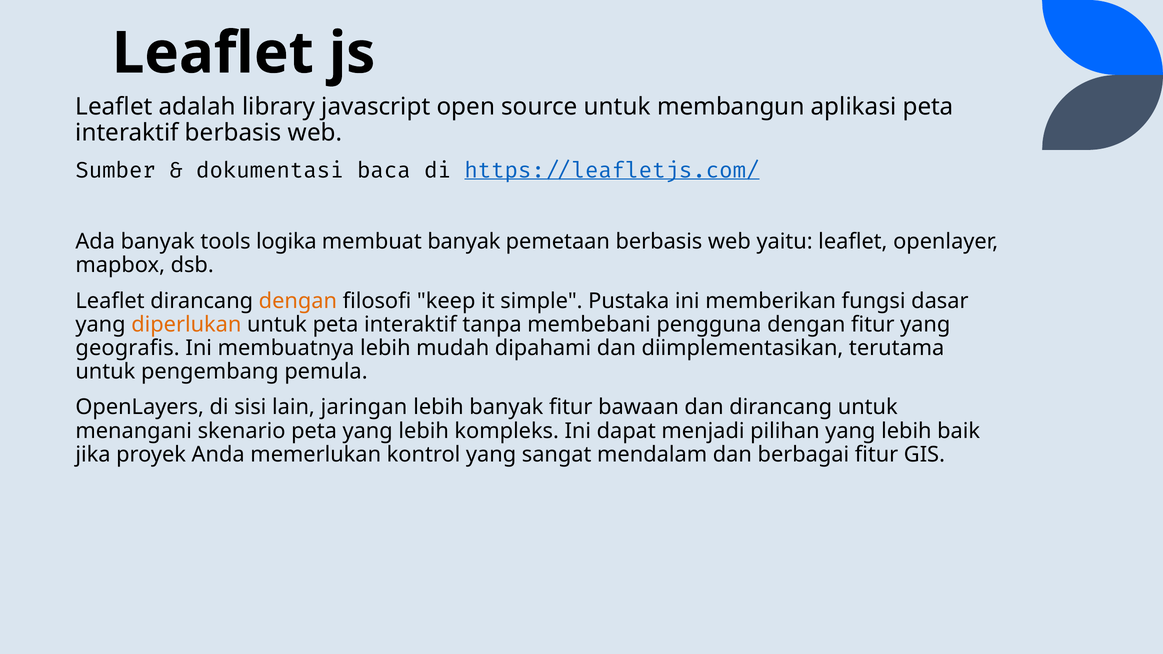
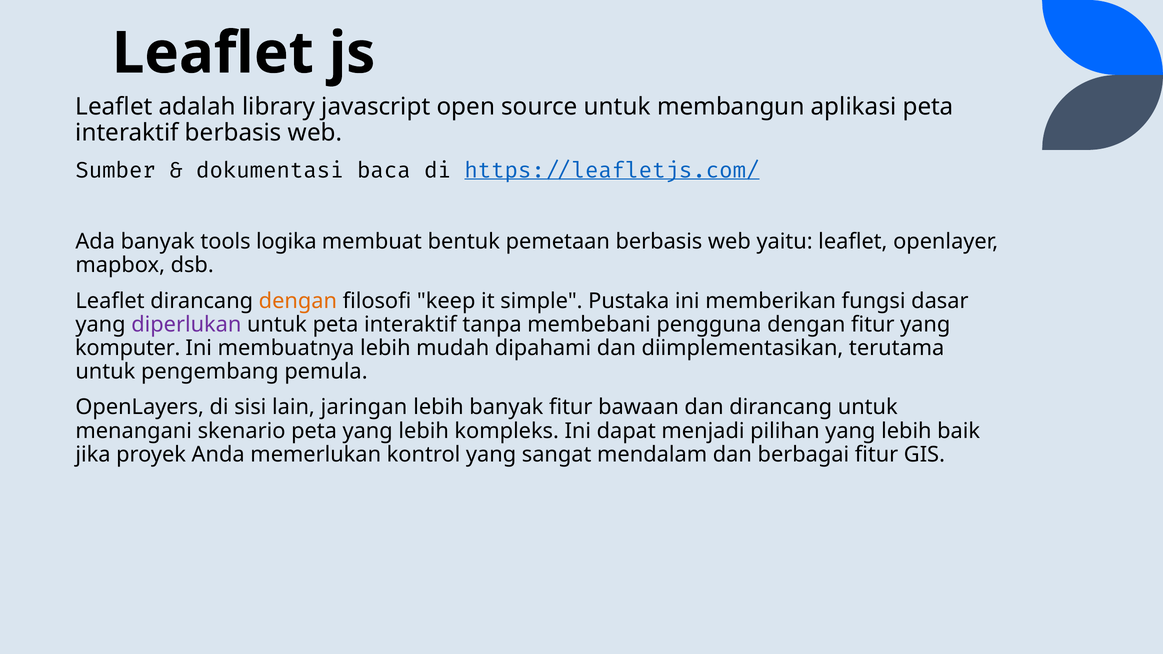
membuat banyak: banyak -> bentuk
diperlukan colour: orange -> purple
geografis: geografis -> komputer
